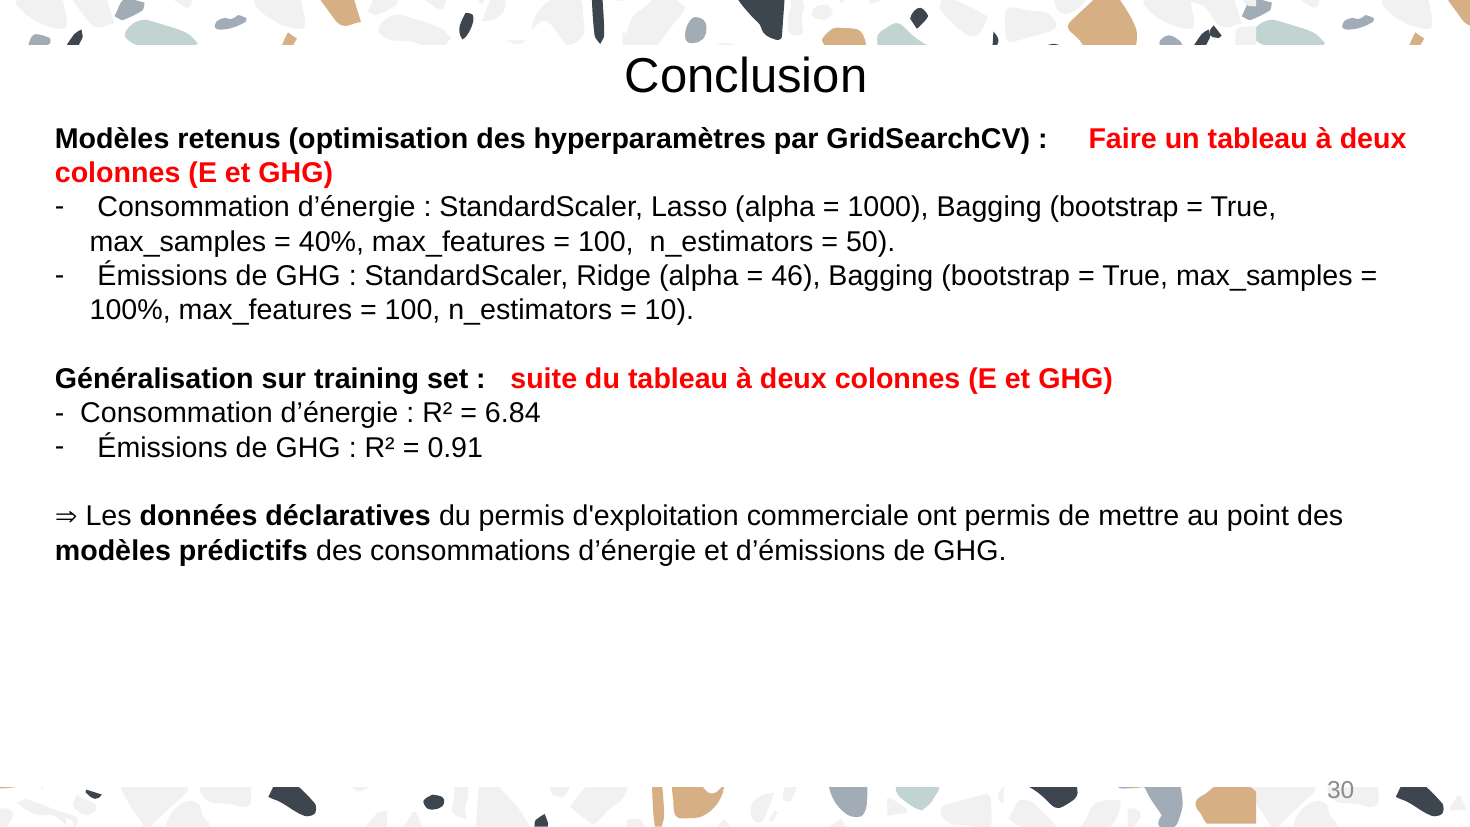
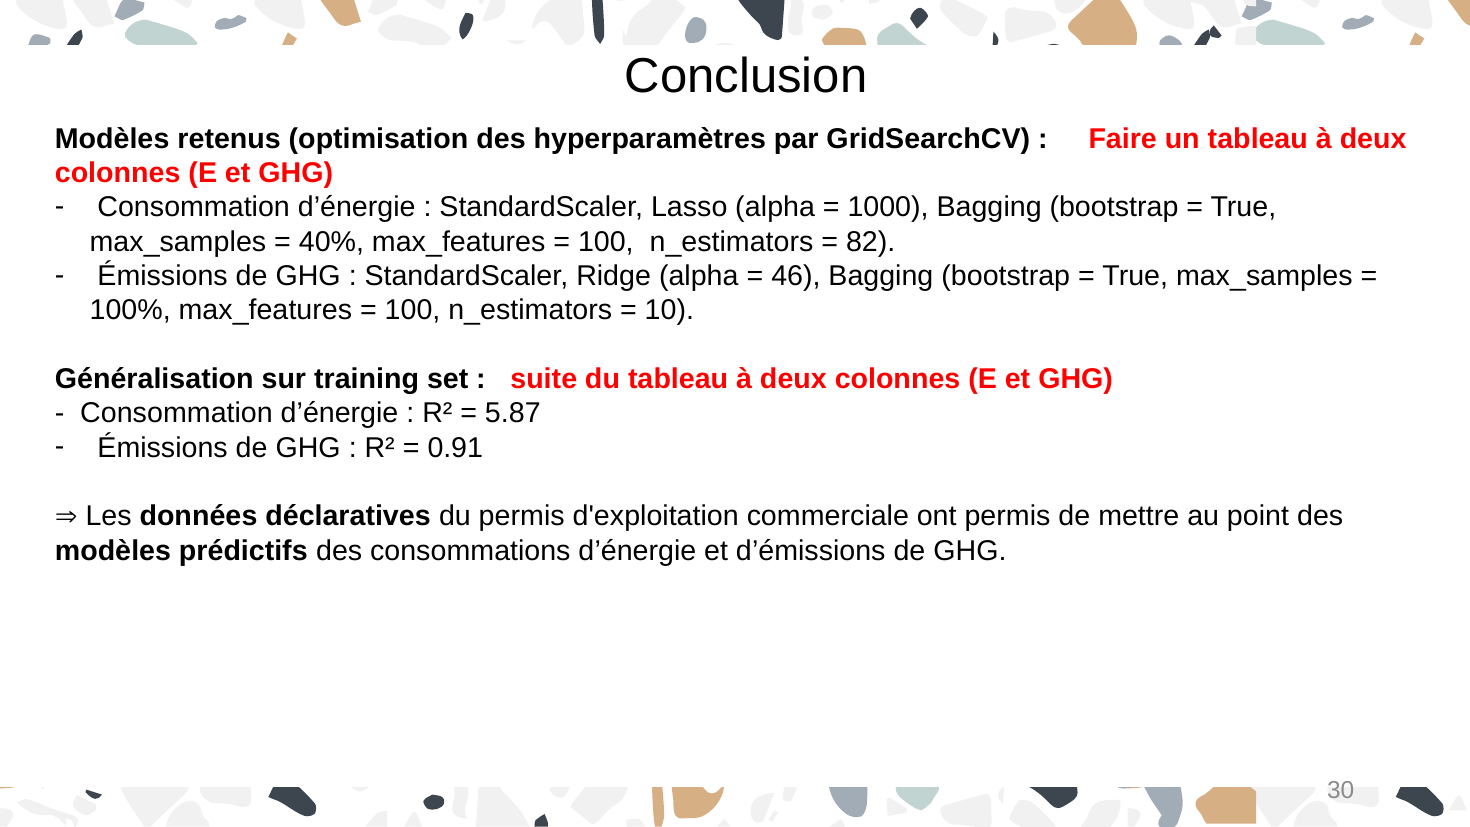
50: 50 -> 82
6.84: 6.84 -> 5.87
